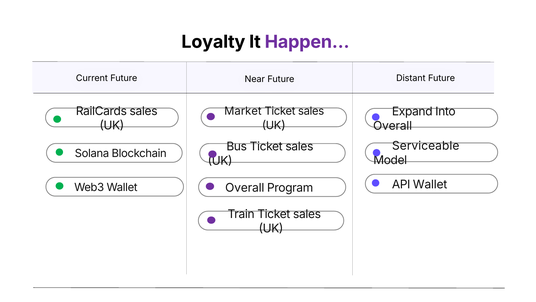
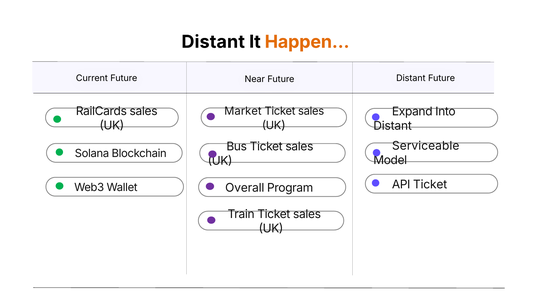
Loyalty at (213, 42): Loyalty -> Distant
Happen colour: purple -> orange
Overall at (393, 126): Overall -> Distant
API Wallet: Wallet -> Ticket
